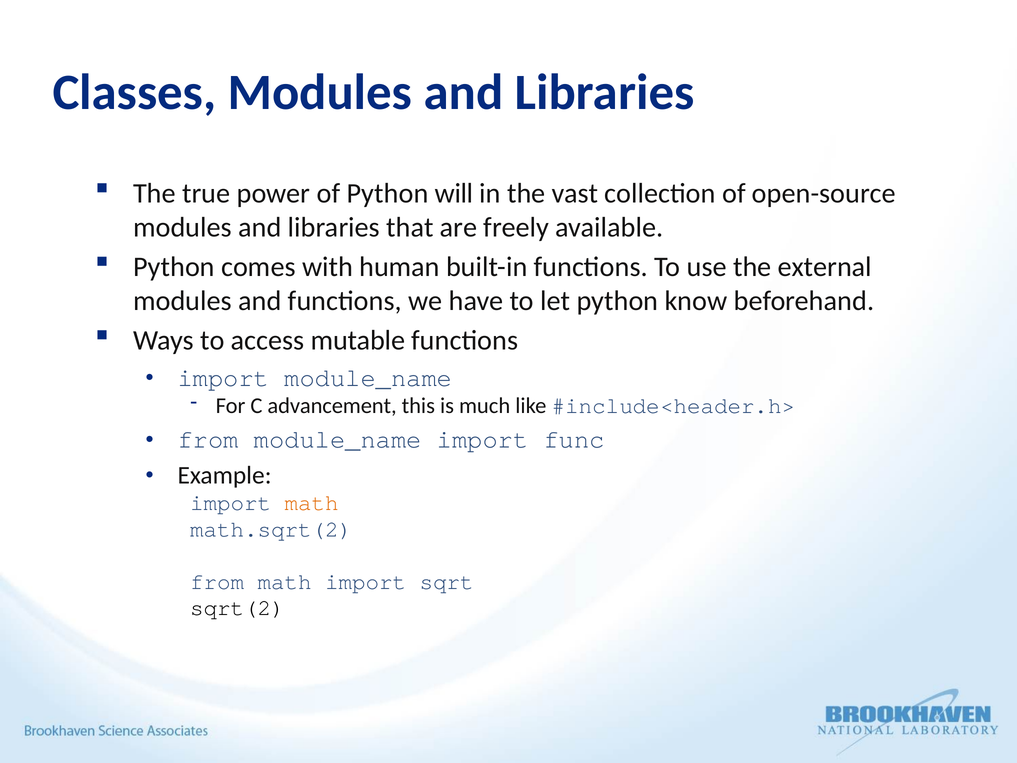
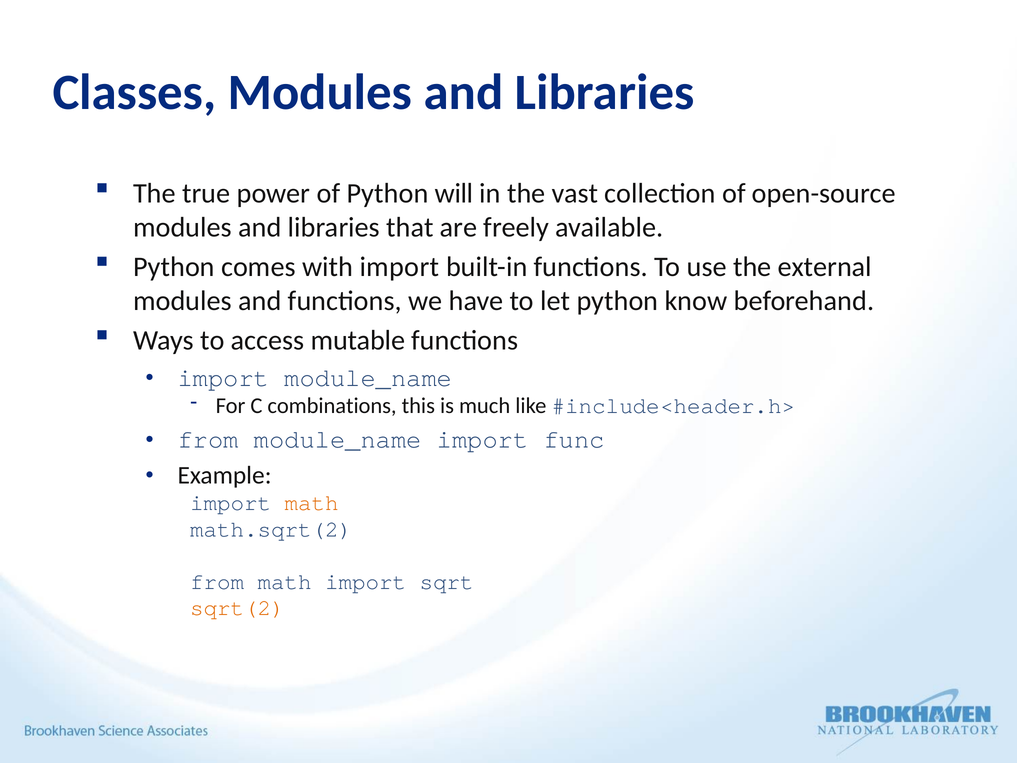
with human: human -> import
advancement: advancement -> combinations
sqrt(2 colour: black -> orange
